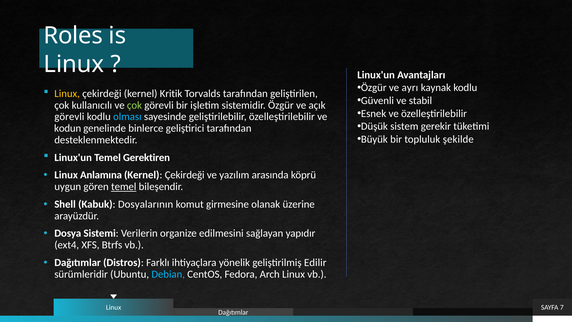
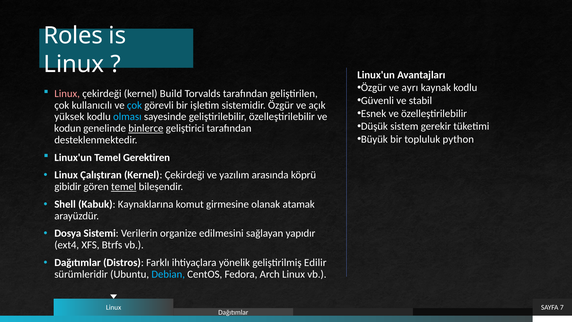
Linux at (67, 94) colour: yellow -> pink
Kritik: Kritik -> Build
çok at (134, 105) colour: light green -> light blue
görevli at (69, 117): görevli -> yüksek
binlerce underline: none -> present
şekilde: şekilde -> python
Anlamına: Anlamına -> Çalıştıran
uygun: uygun -> gibidir
Dosyalarının: Dosyalarının -> Kaynaklarına
üzerine: üzerine -> atamak
